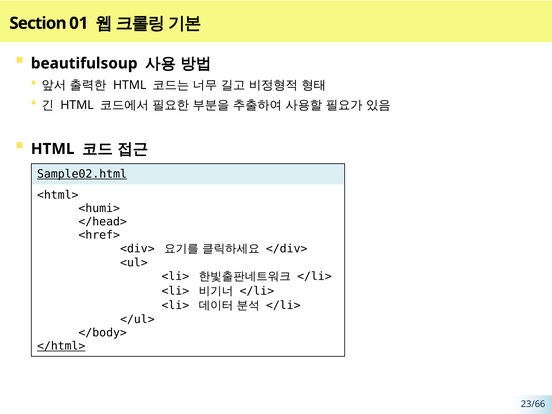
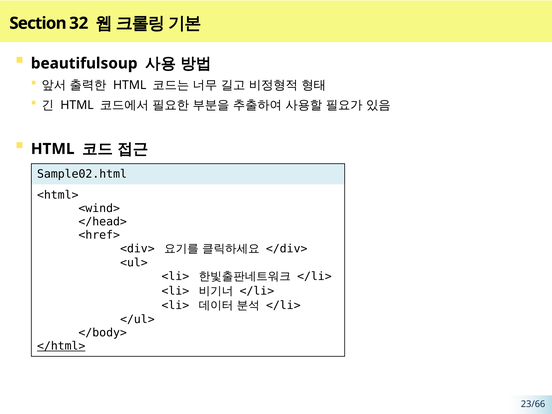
01: 01 -> 32
Sample02.html underline: present -> none
<humi>: <humi> -> <wind>
